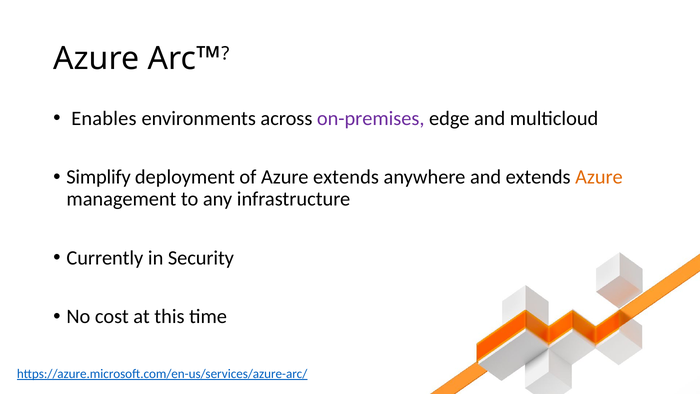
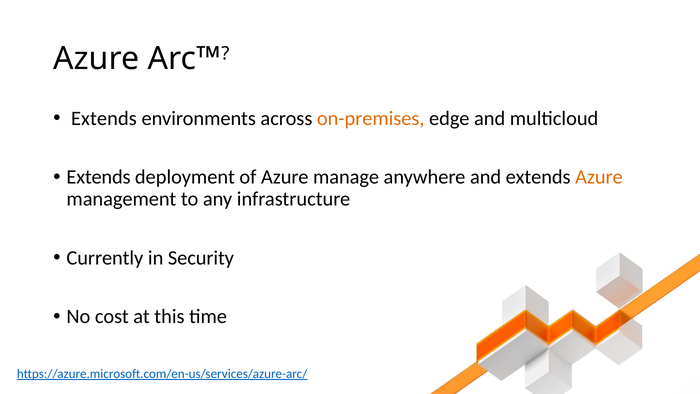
Enables at (104, 118): Enables -> Extends
on-premises colour: purple -> orange
Simplify at (99, 177): Simplify -> Extends
Azure extends: extends -> manage
